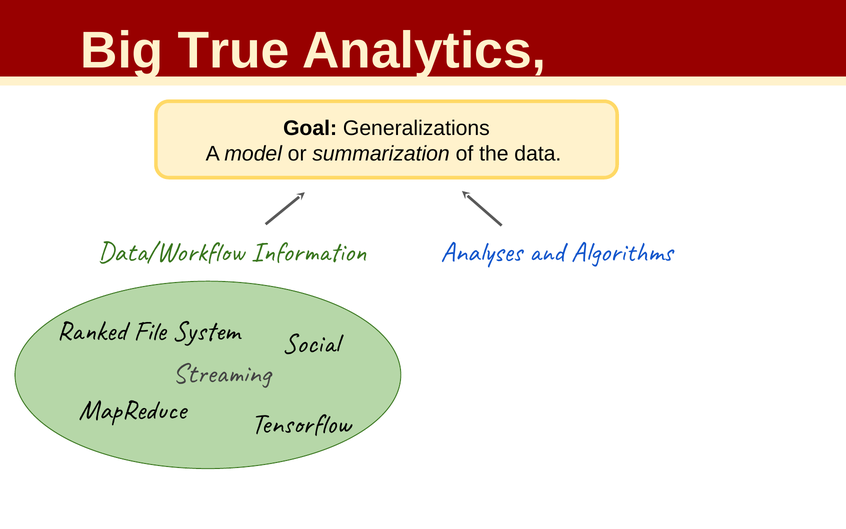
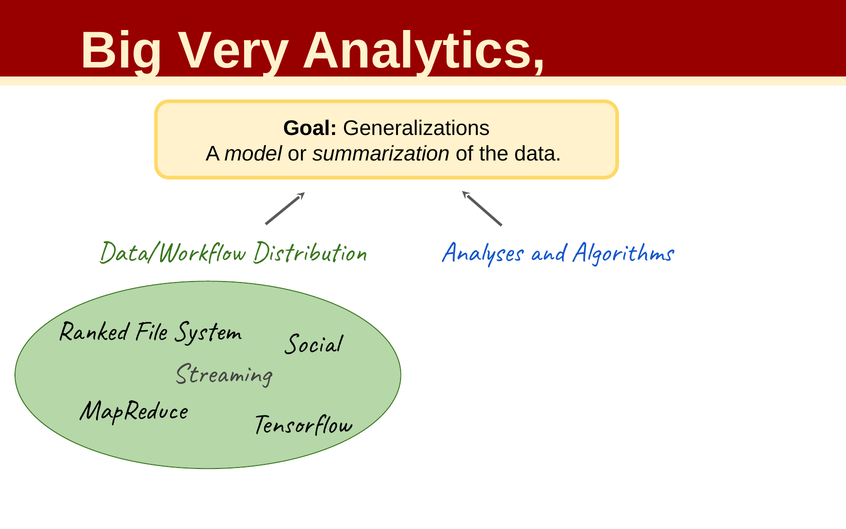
True: True -> Very
Information: Information -> Distribution
